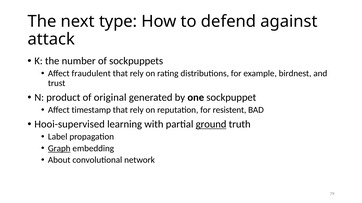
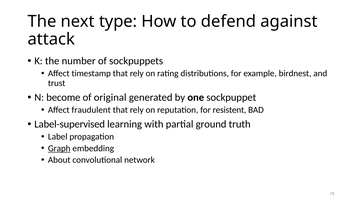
fraudulent: fraudulent -> timestamp
product: product -> become
timestamp: timestamp -> fraudulent
Hooi-supervised: Hooi-supervised -> Label-supervised
ground underline: present -> none
